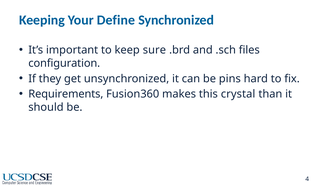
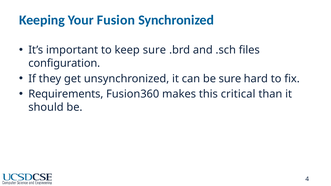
Define: Define -> Fusion
be pins: pins -> sure
crystal: crystal -> critical
